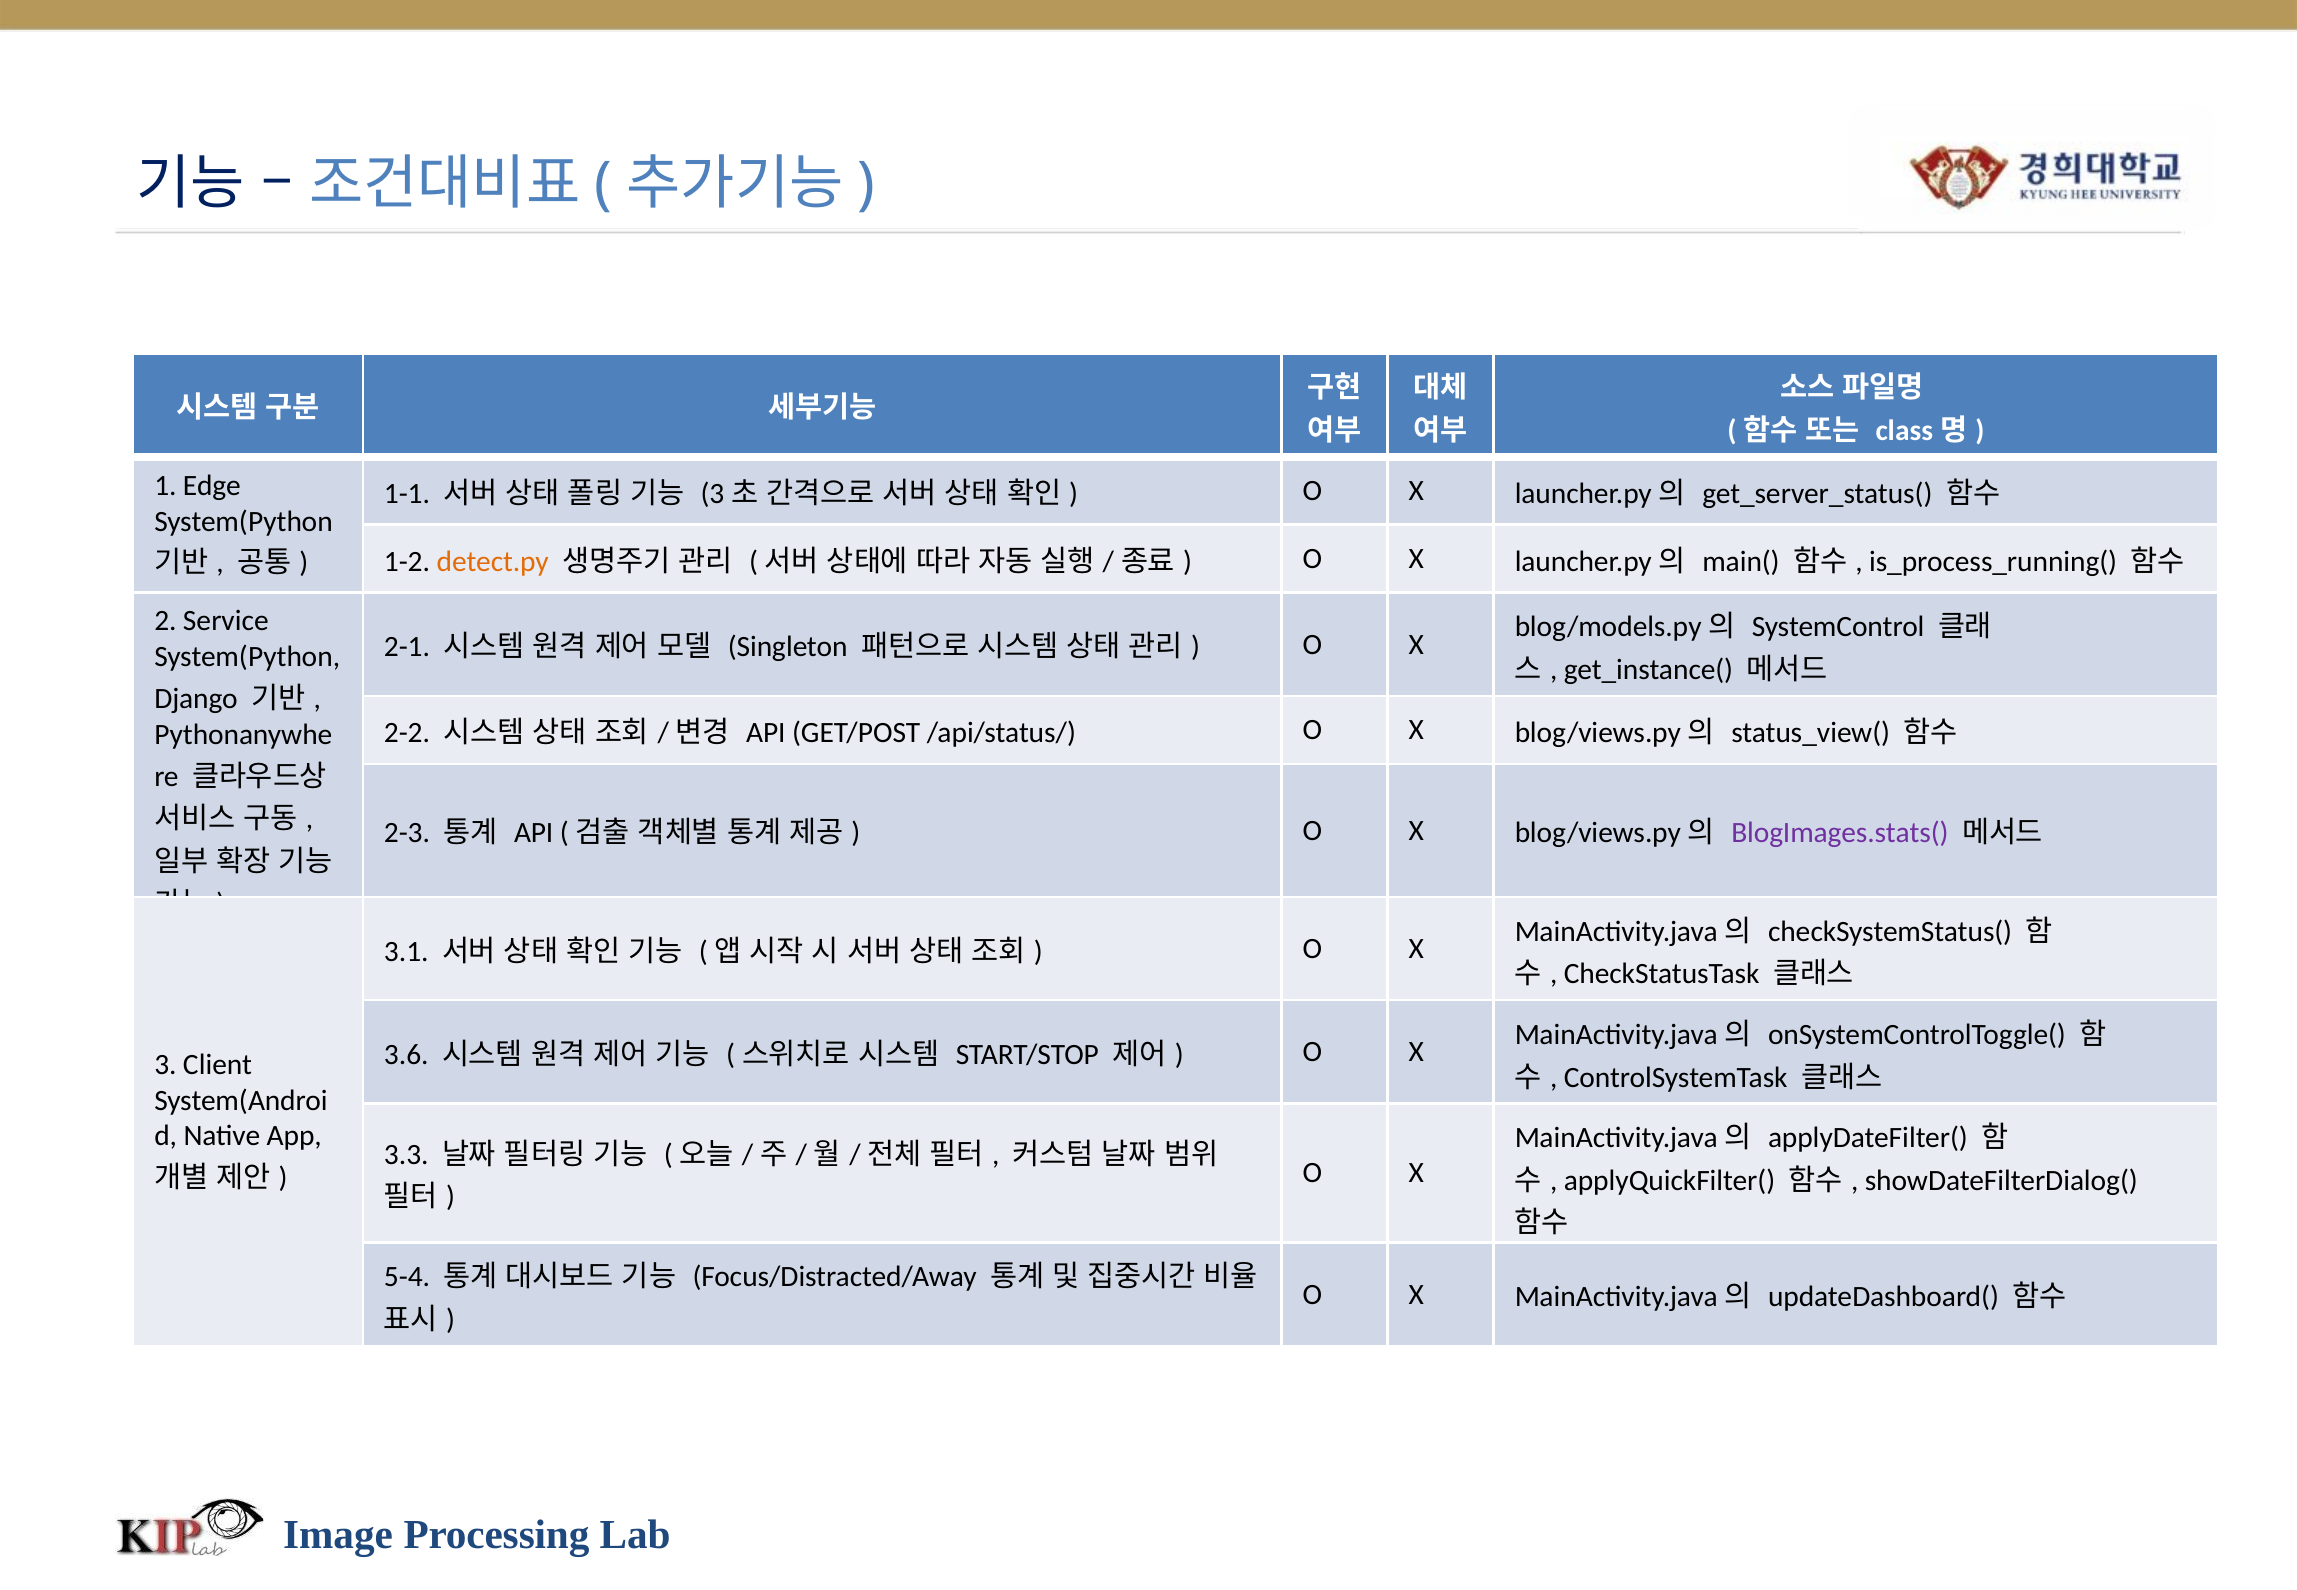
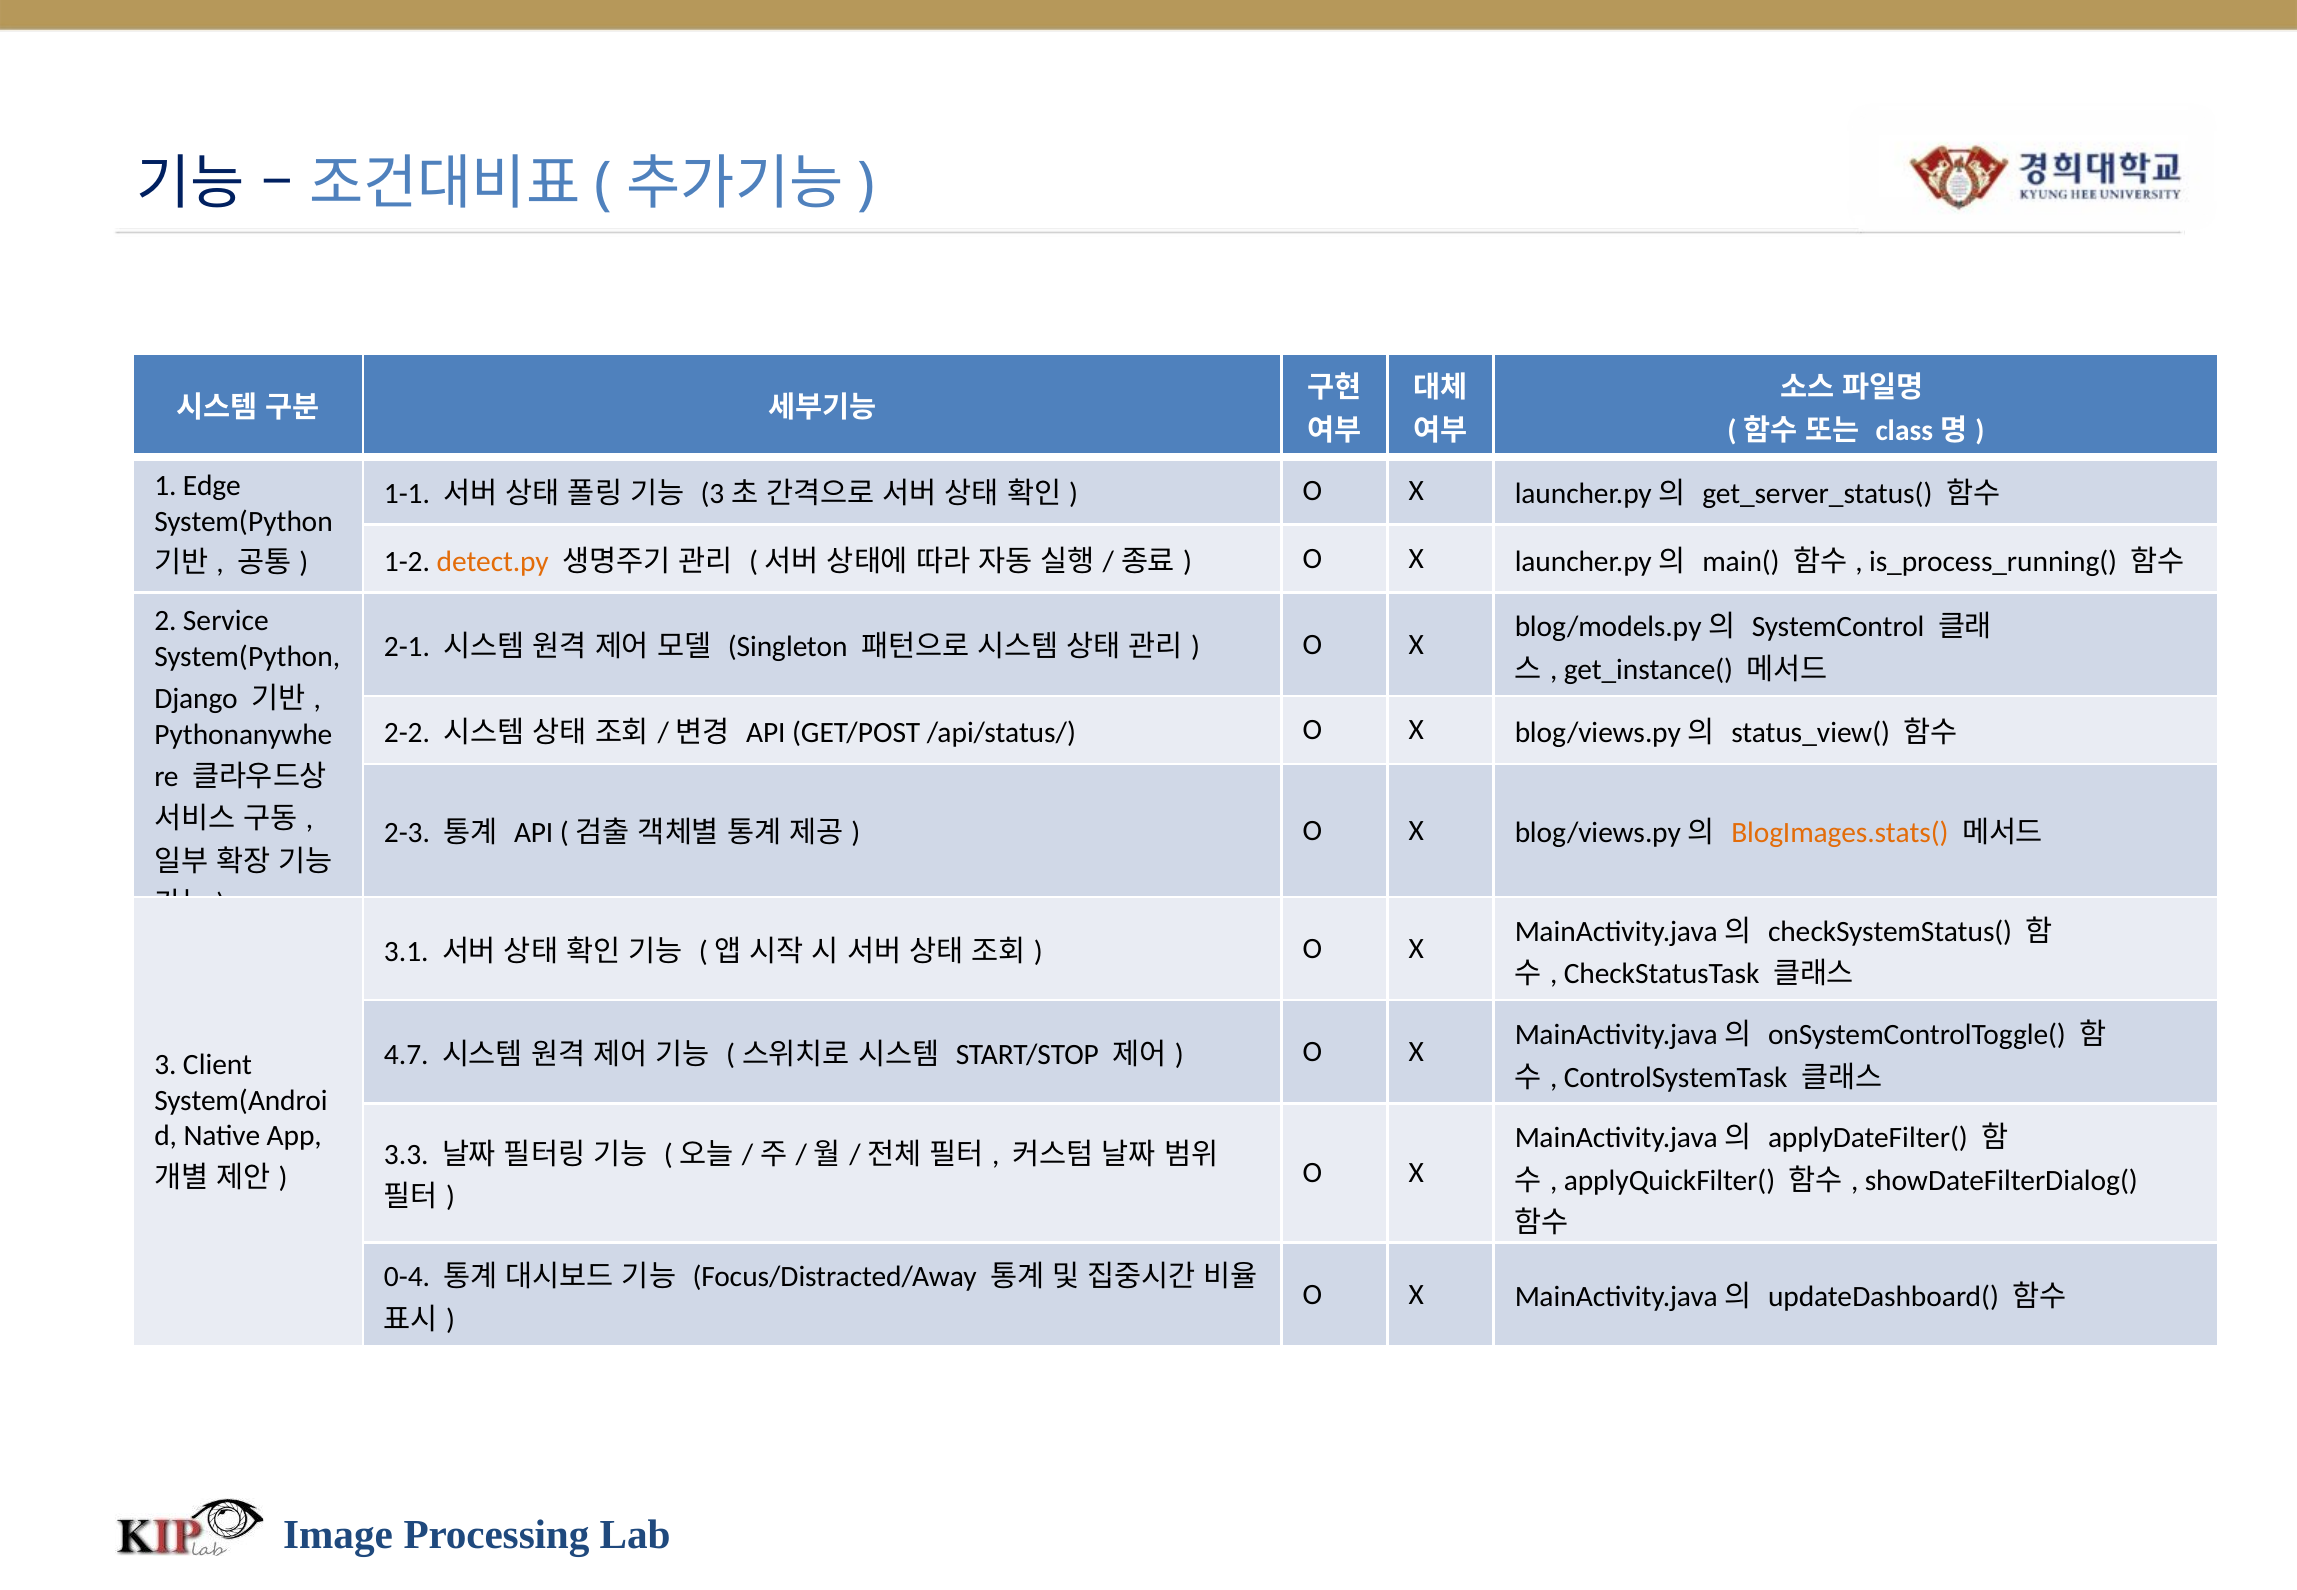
BlogImages.stats( colour: purple -> orange
3.6: 3.6 -> 4.7
5-4: 5-4 -> 0-4
